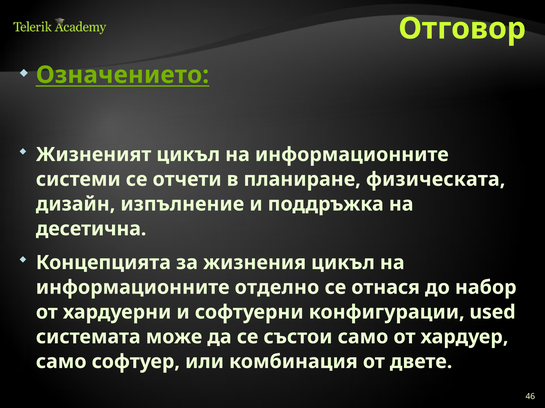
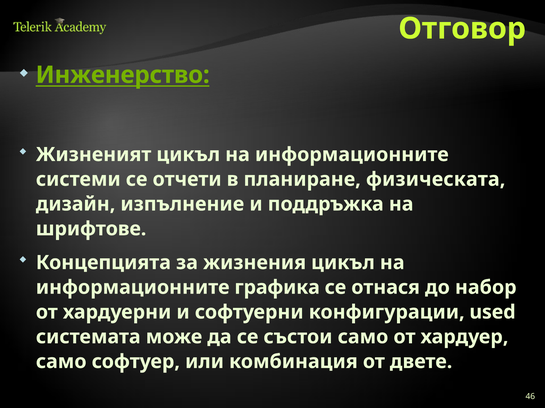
Означението: Означението -> Инженерство
десетична: десетична -> шрифтове
отделно: отделно -> графика
